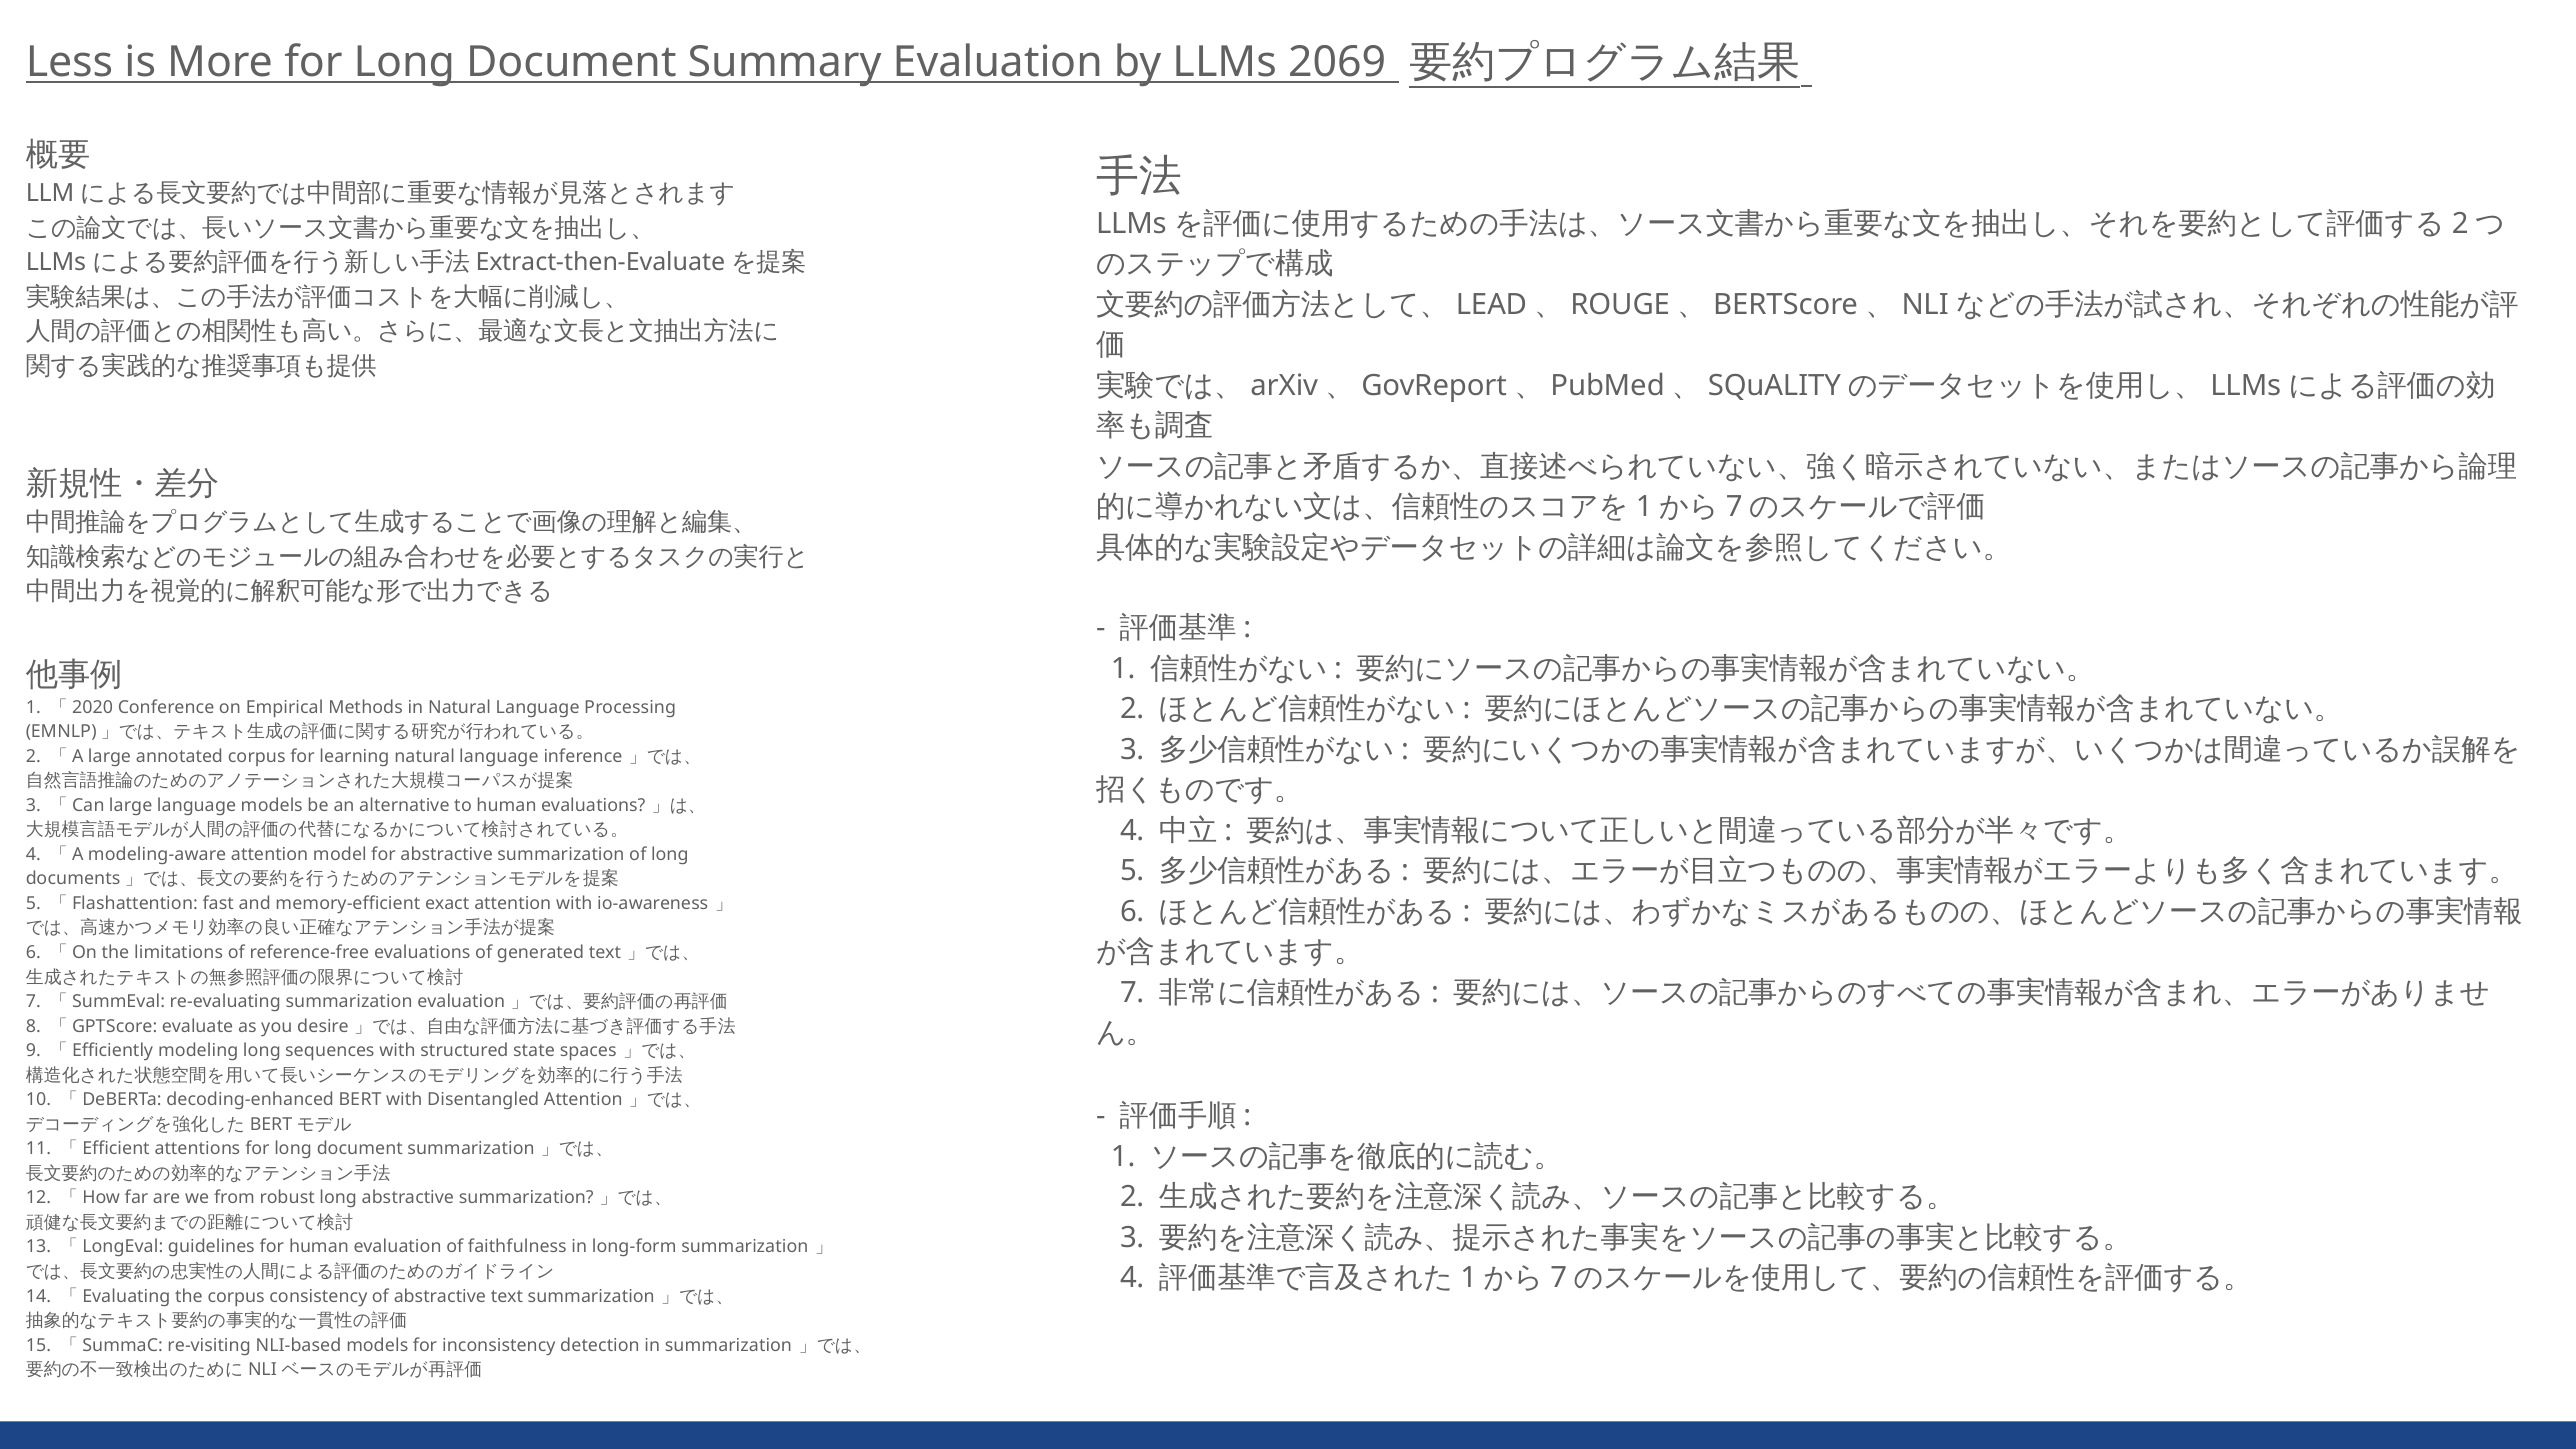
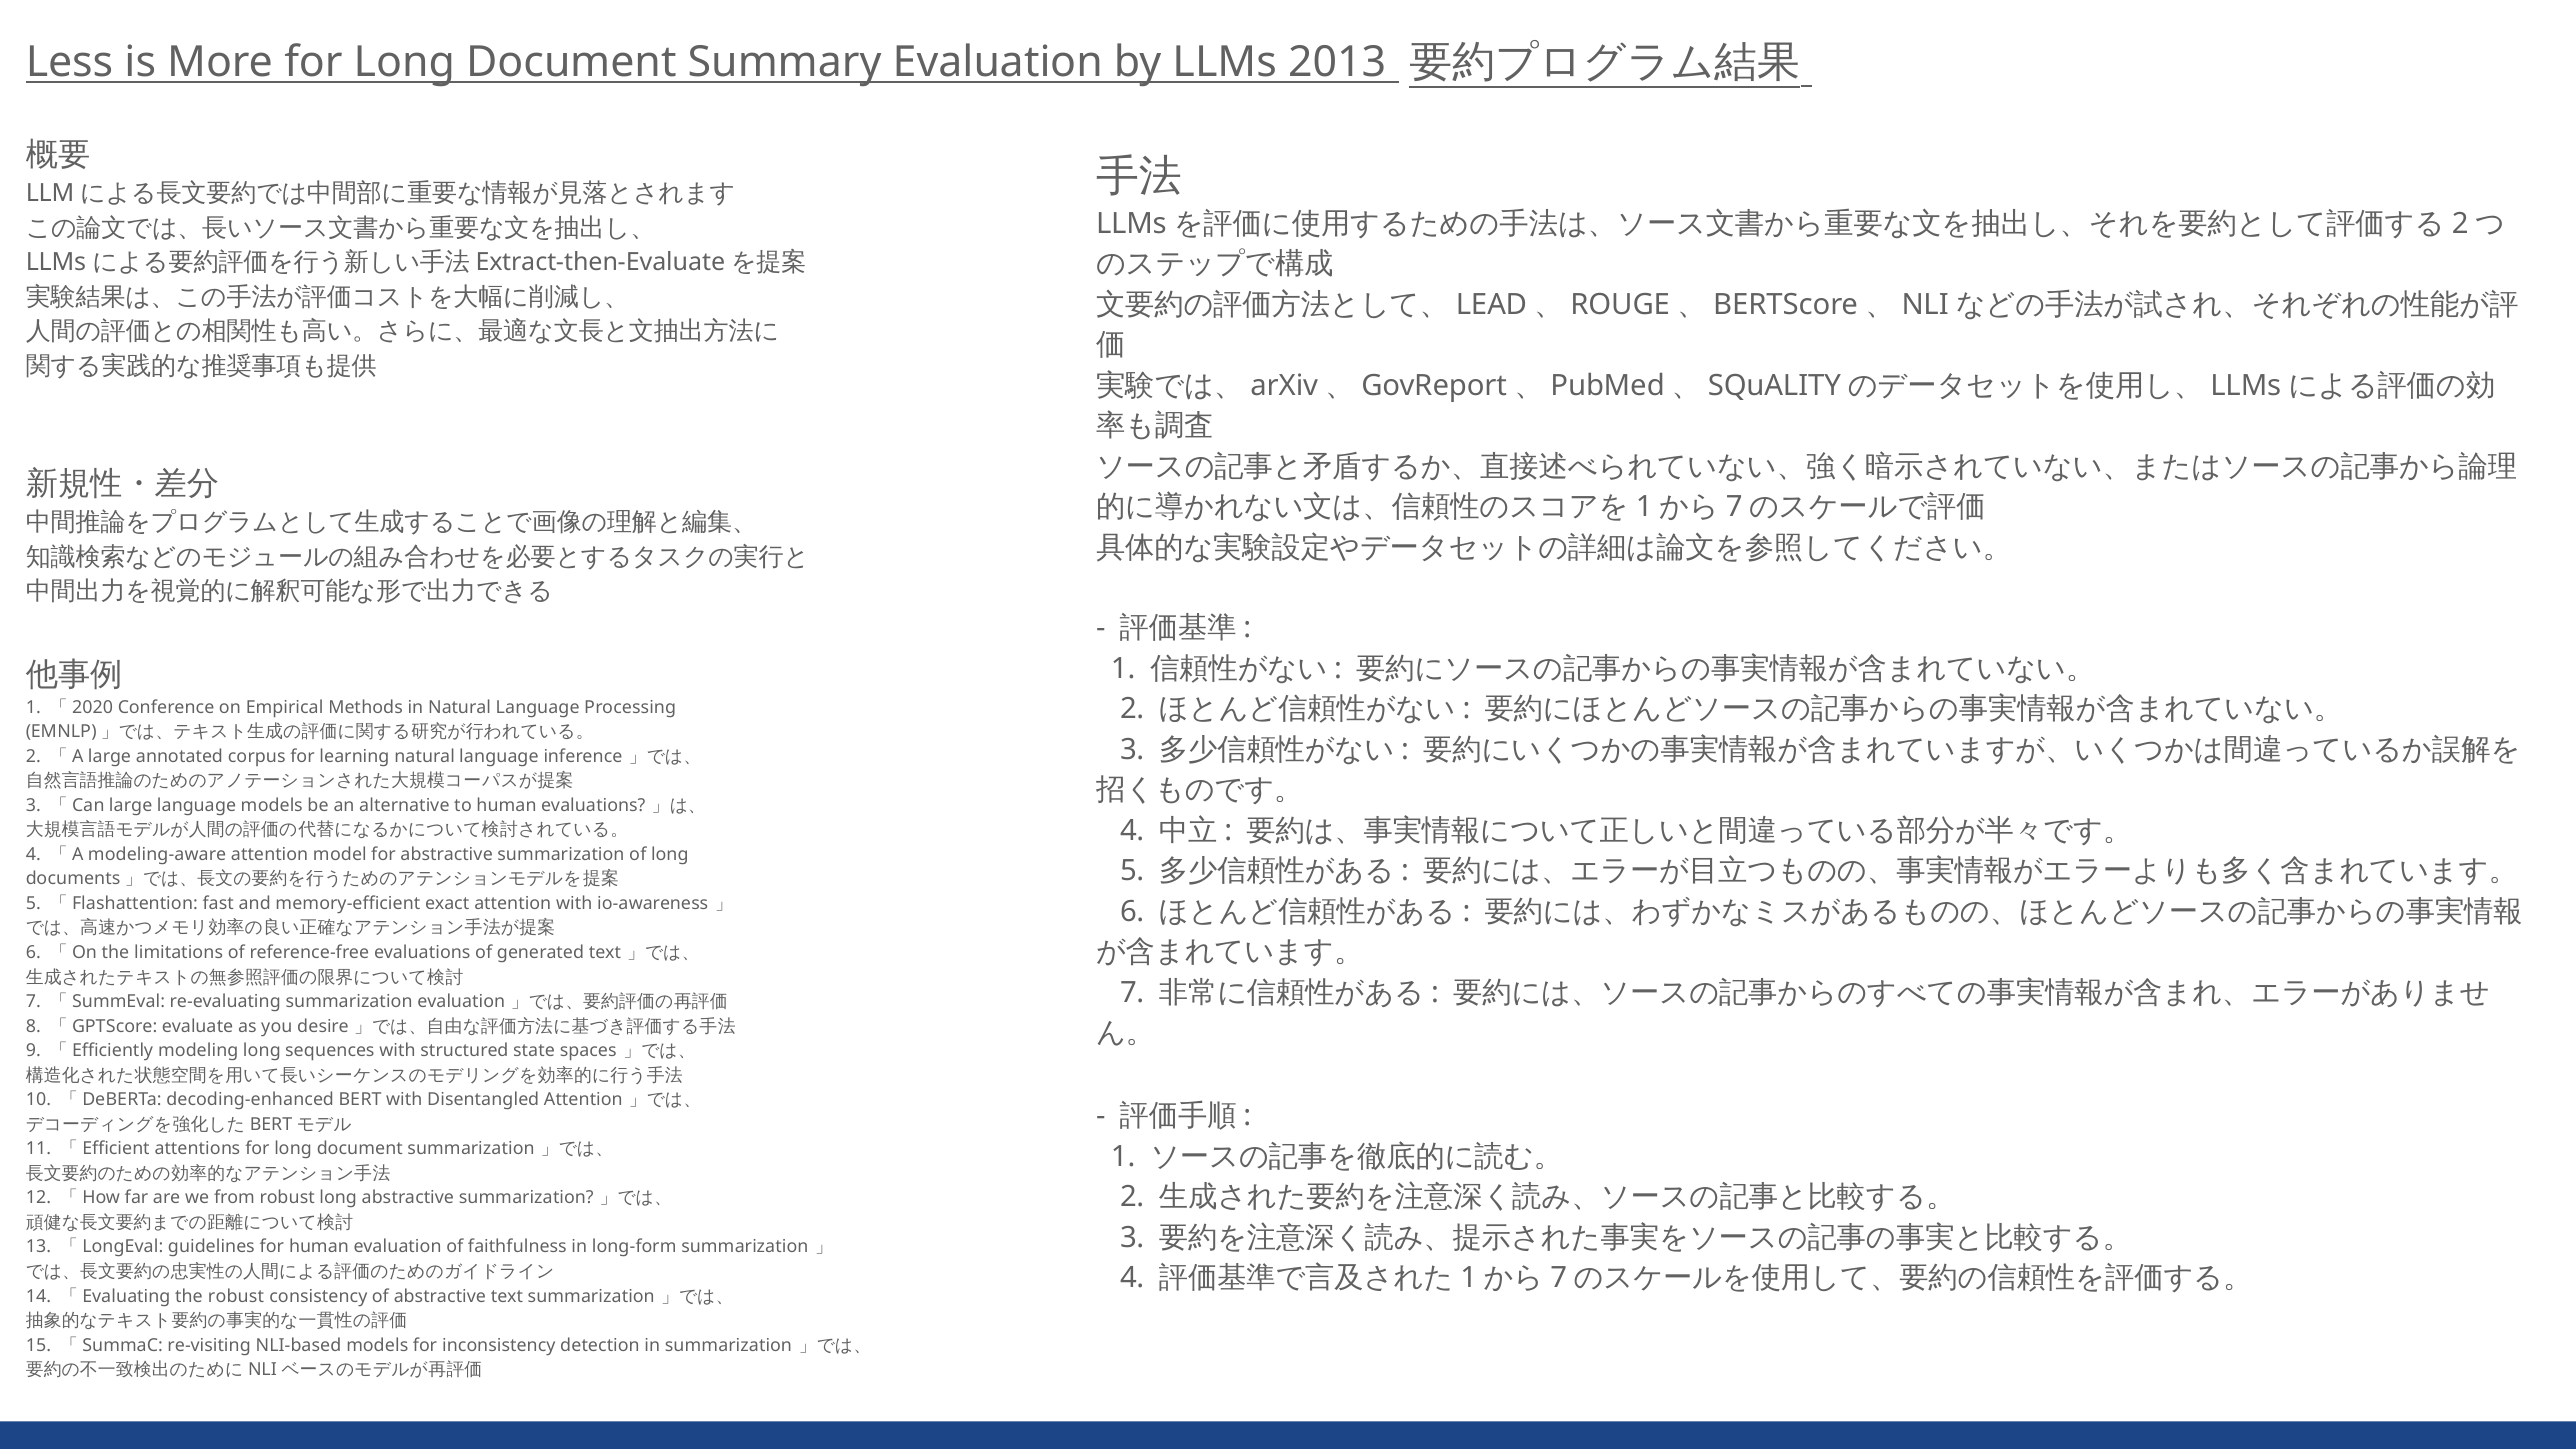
2069: 2069 -> 2013
the corpus: corpus -> robust
